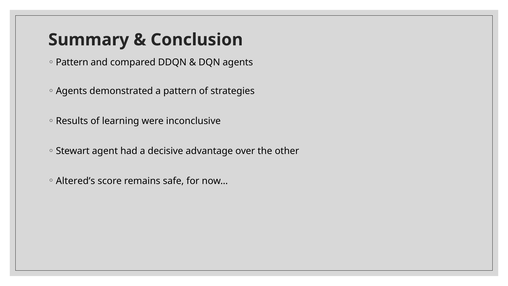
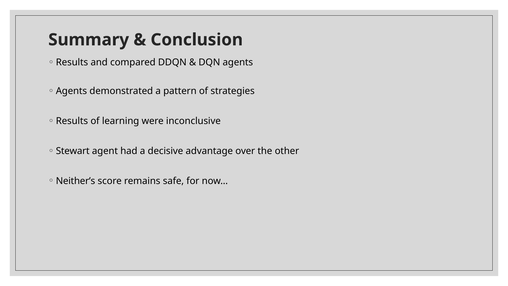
Pattern at (72, 62): Pattern -> Results
Altered’s: Altered’s -> Neither’s
